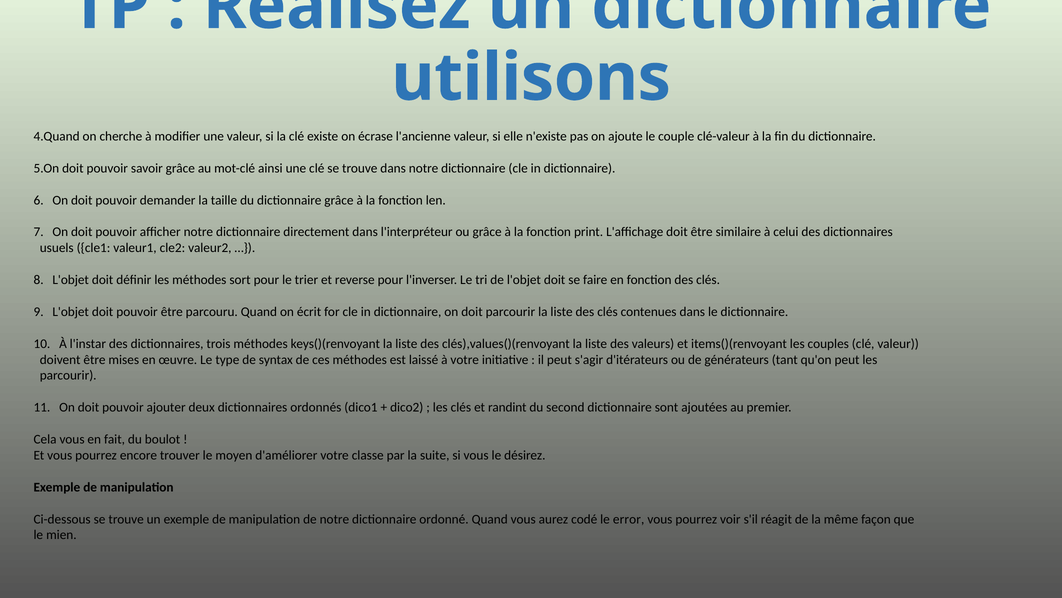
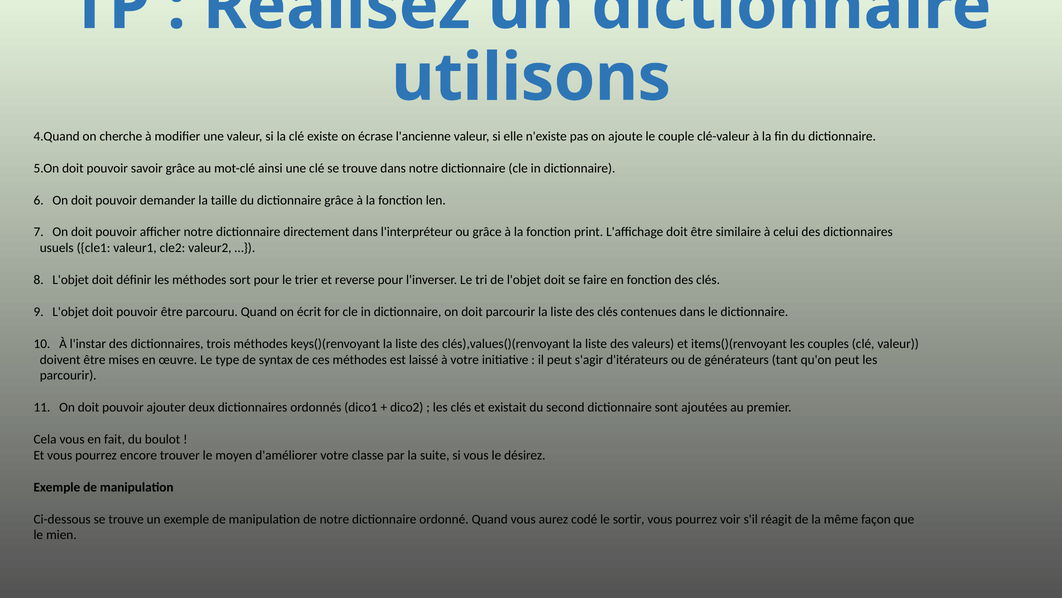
randint: randint -> existait
error: error -> sortir
